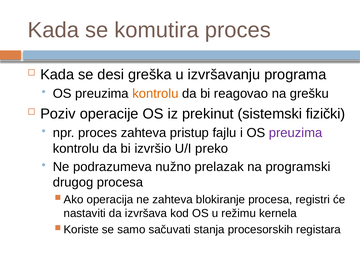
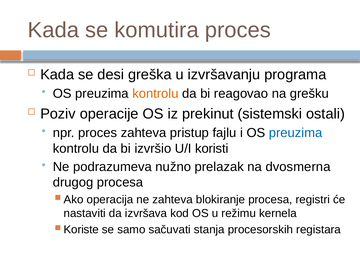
fizički: fizički -> ostali
preuzima at (296, 133) colour: purple -> blue
preko: preko -> koristi
programski: programski -> dvosmerna
